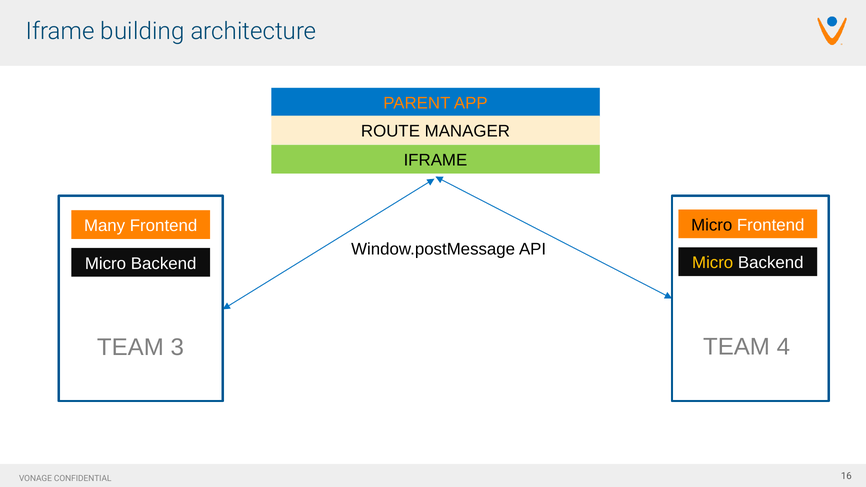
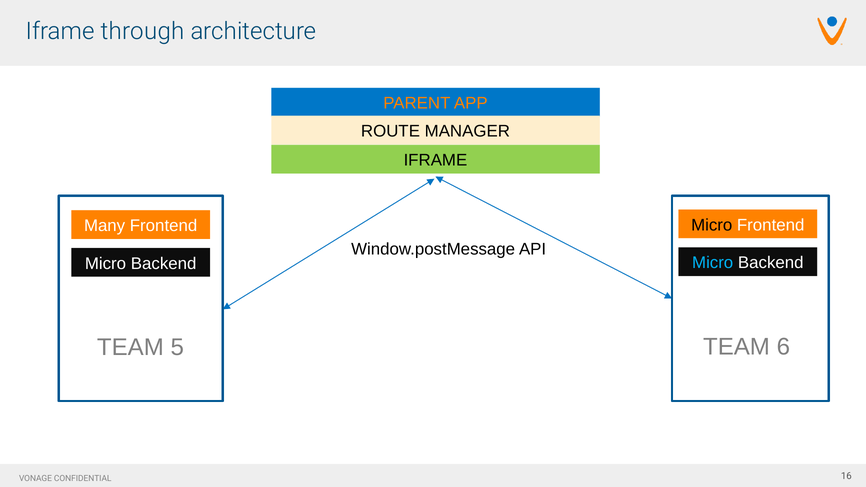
building: building -> through
Micro at (713, 263) colour: yellow -> light blue
3: 3 -> 5
4: 4 -> 6
